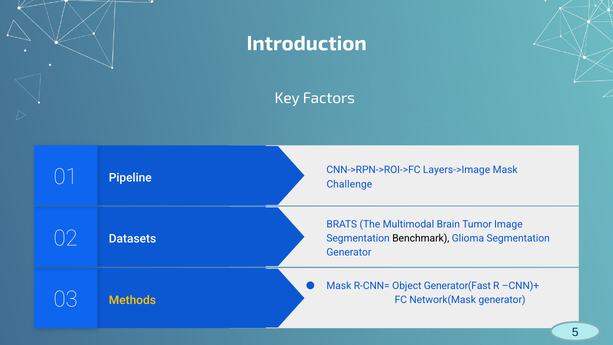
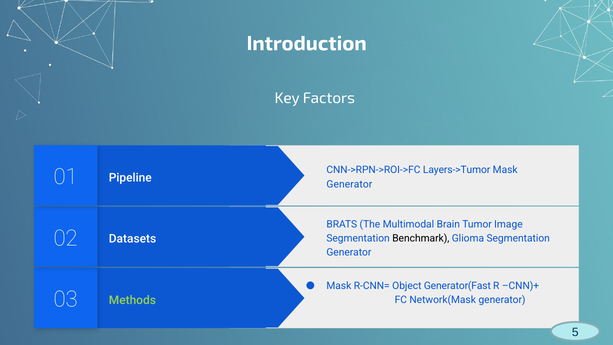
Layers->Image: Layers->Image -> Layers->Tumor
Challenge at (349, 184): Challenge -> Generator
Methods colour: yellow -> light green
